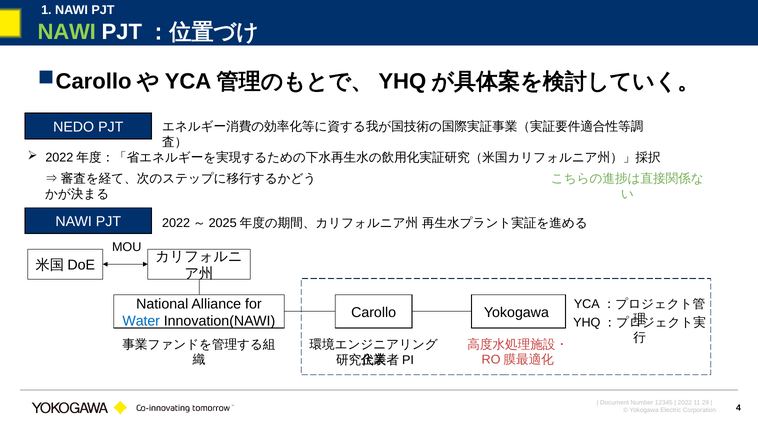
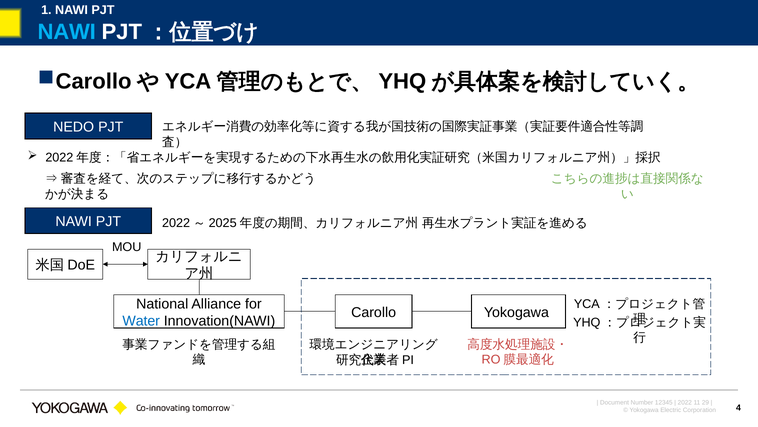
NAWI at (67, 32) colour: light green -> light blue
